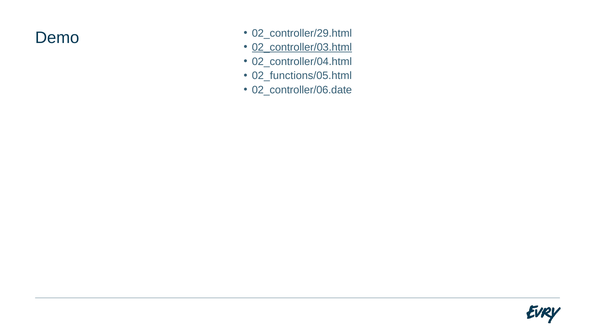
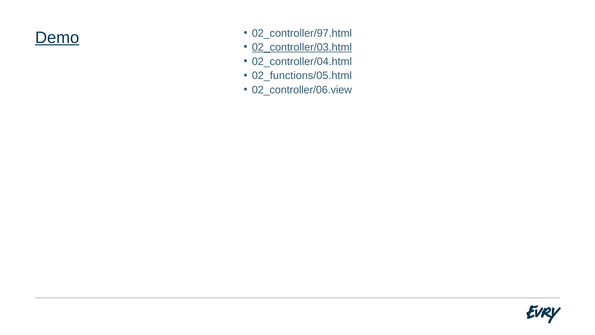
Demo underline: none -> present
02_controller/29.html: 02_controller/29.html -> 02_controller/97.html
02_controller/06.date: 02_controller/06.date -> 02_controller/06.view
